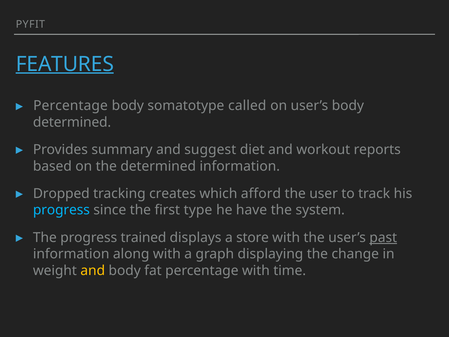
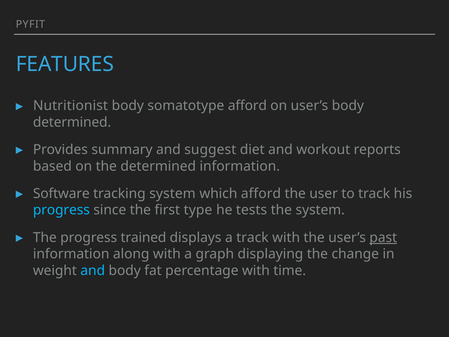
FEATURES underline: present -> none
Percentage at (70, 106): Percentage -> Nutritionist
somatotype called: called -> afford
Dropped: Dropped -> Software
tracking creates: creates -> system
have: have -> tests
a store: store -> track
and at (93, 270) colour: yellow -> light blue
